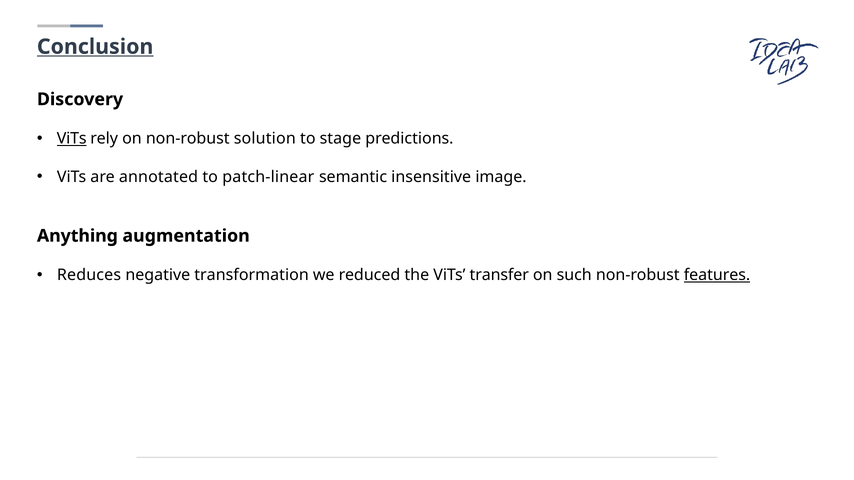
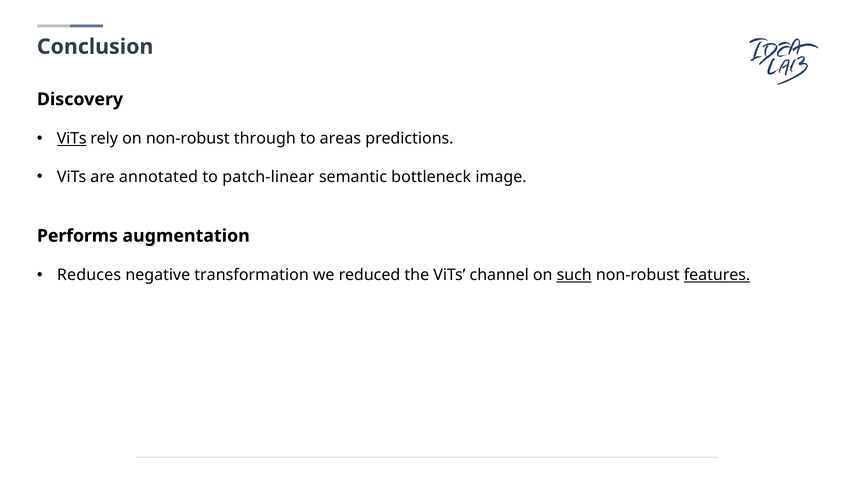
Conclusion underline: present -> none
solution: solution -> through
stage: stage -> areas
insensitive: insensitive -> bottleneck
Anything: Anything -> Performs
transfer: transfer -> channel
such underline: none -> present
